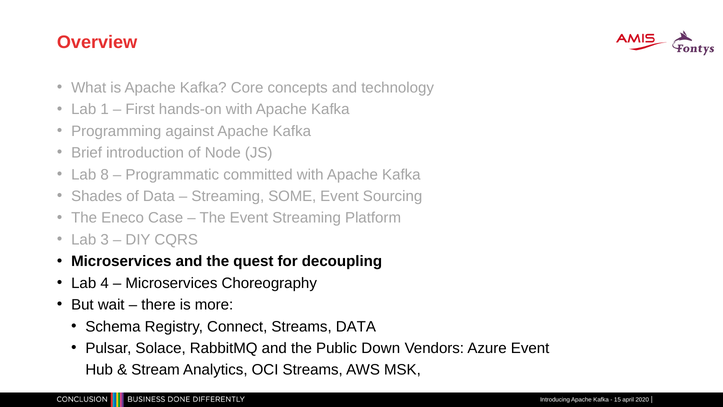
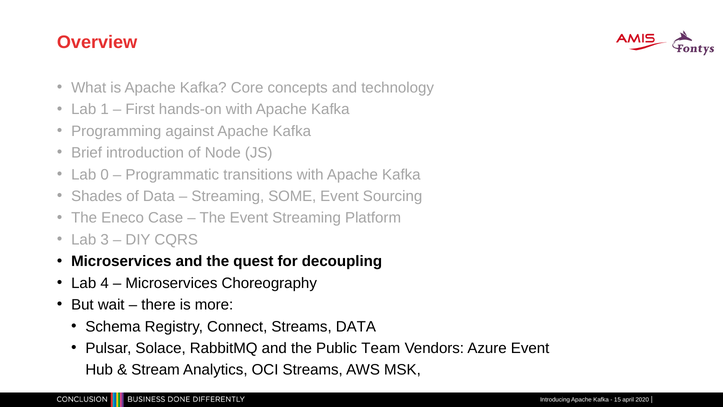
8: 8 -> 0
committed: committed -> transitions
Down: Down -> Team
